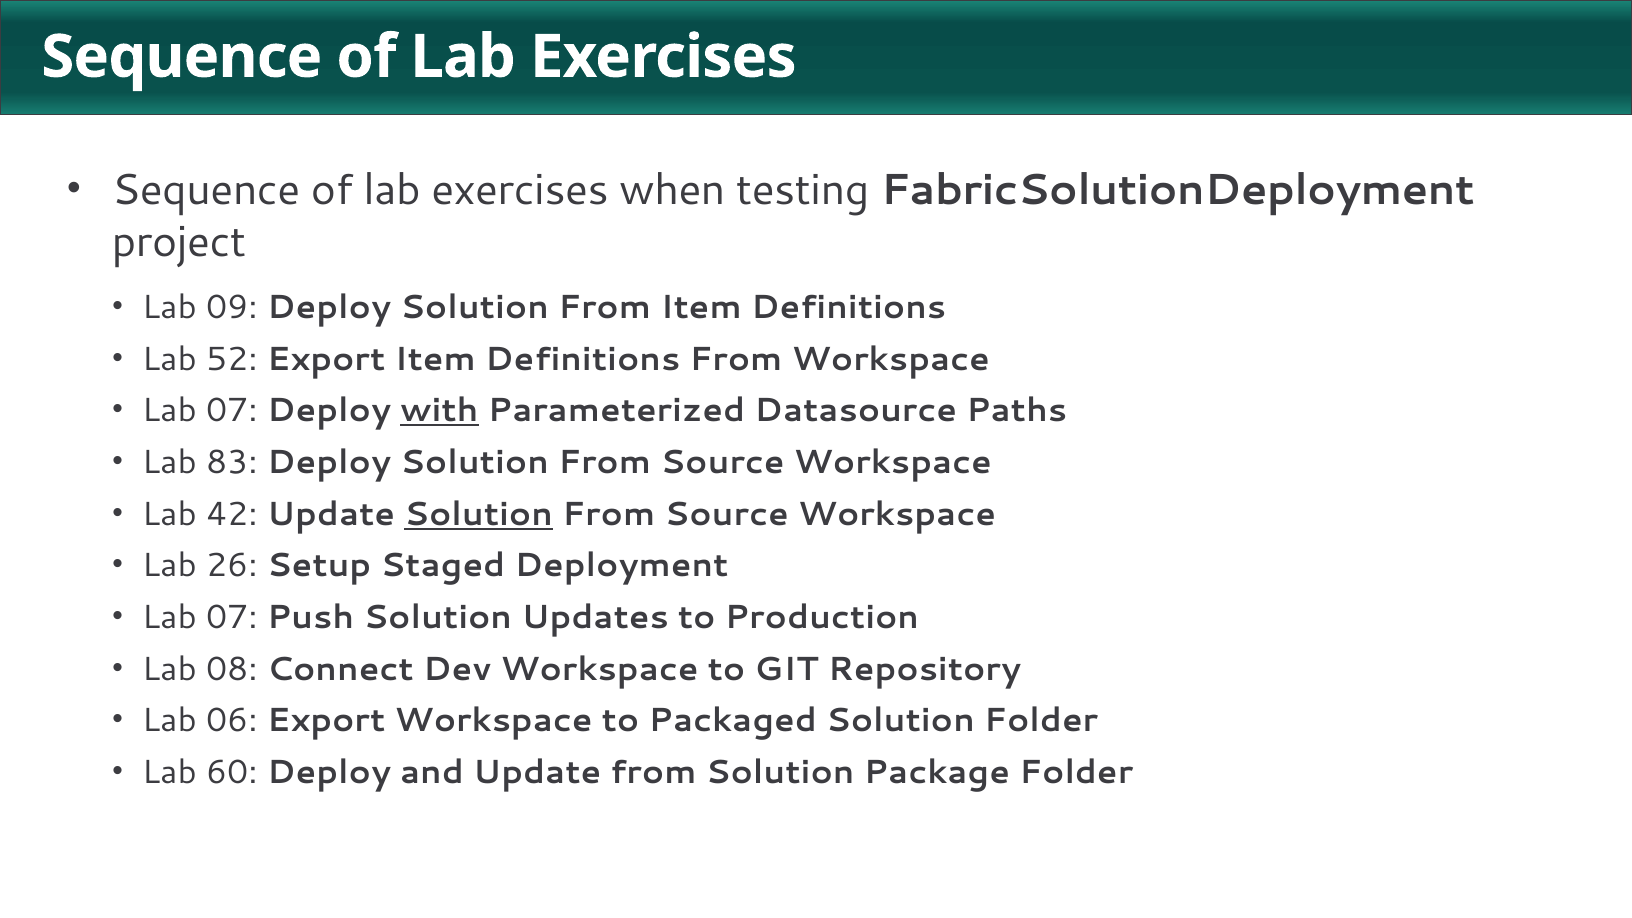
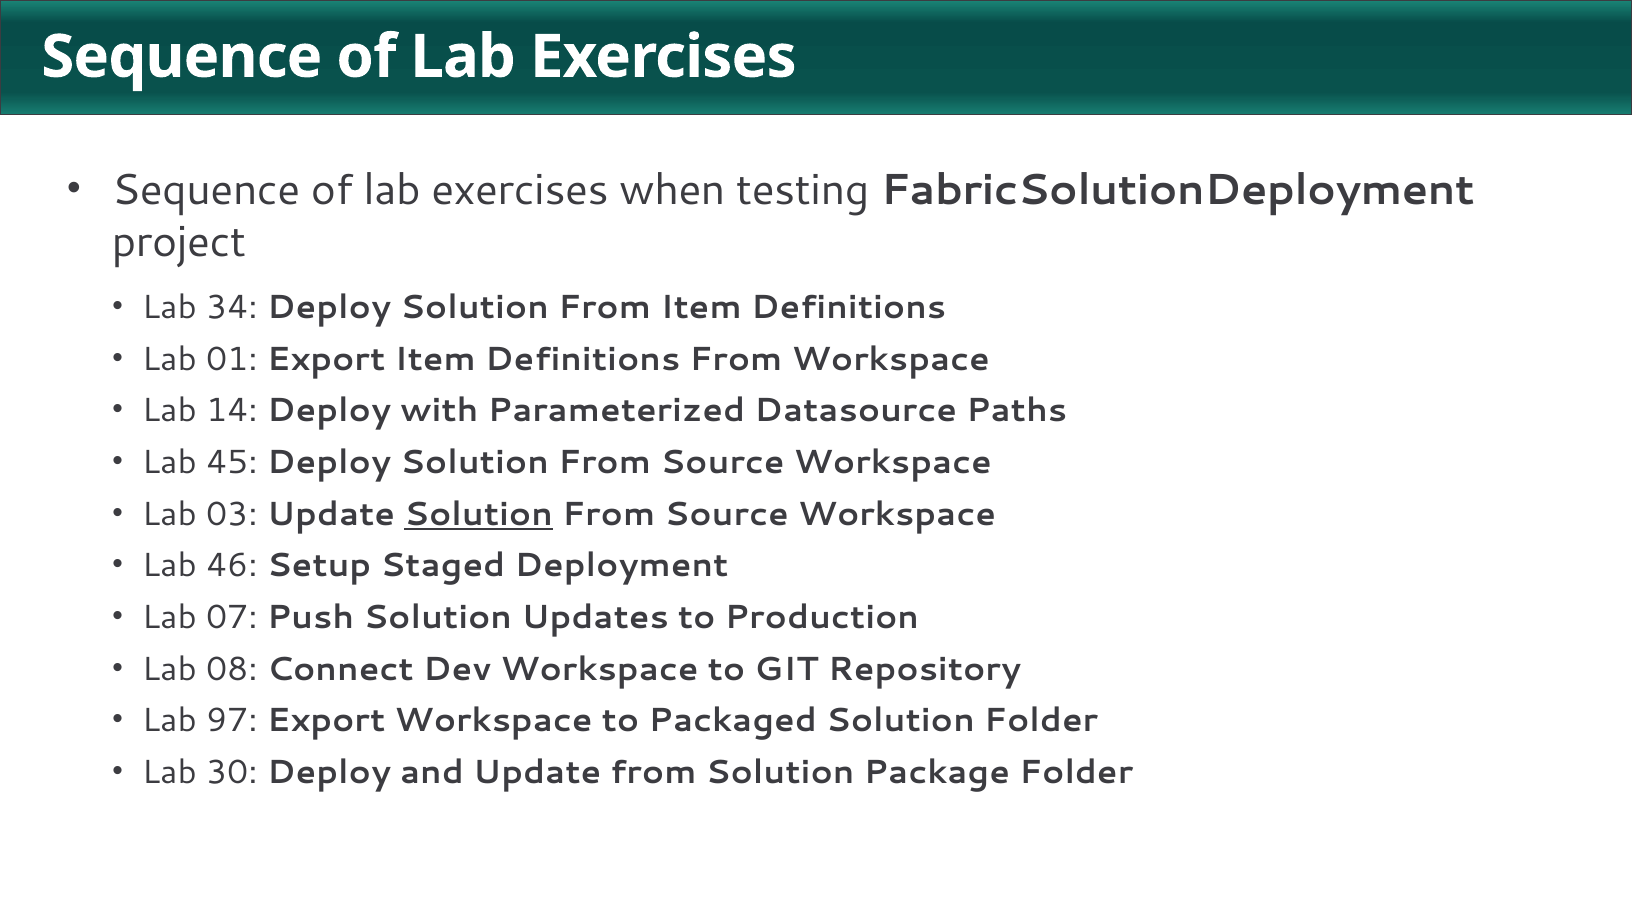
09: 09 -> 34
52: 52 -> 01
07 at (232, 411): 07 -> 14
with underline: present -> none
83: 83 -> 45
42: 42 -> 03
26: 26 -> 46
06: 06 -> 97
60: 60 -> 30
